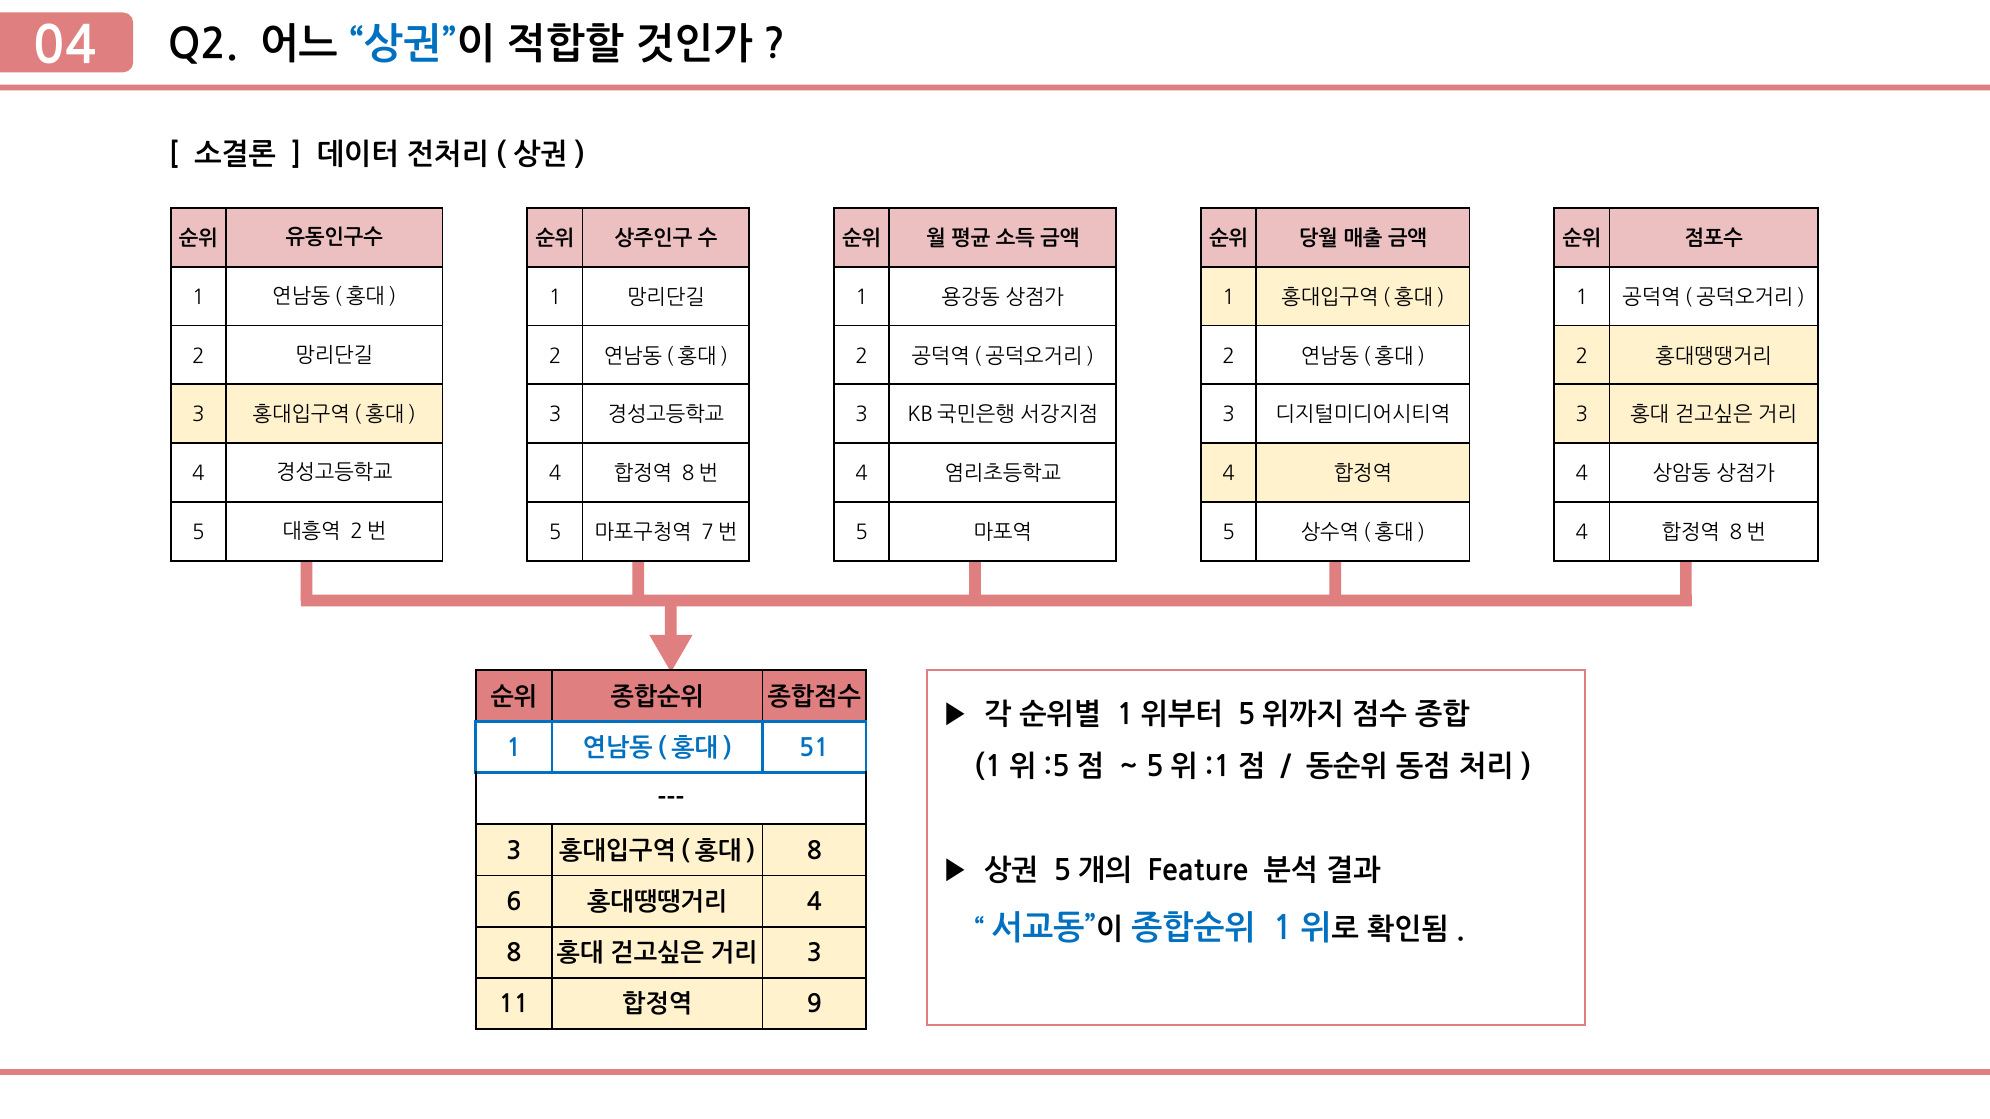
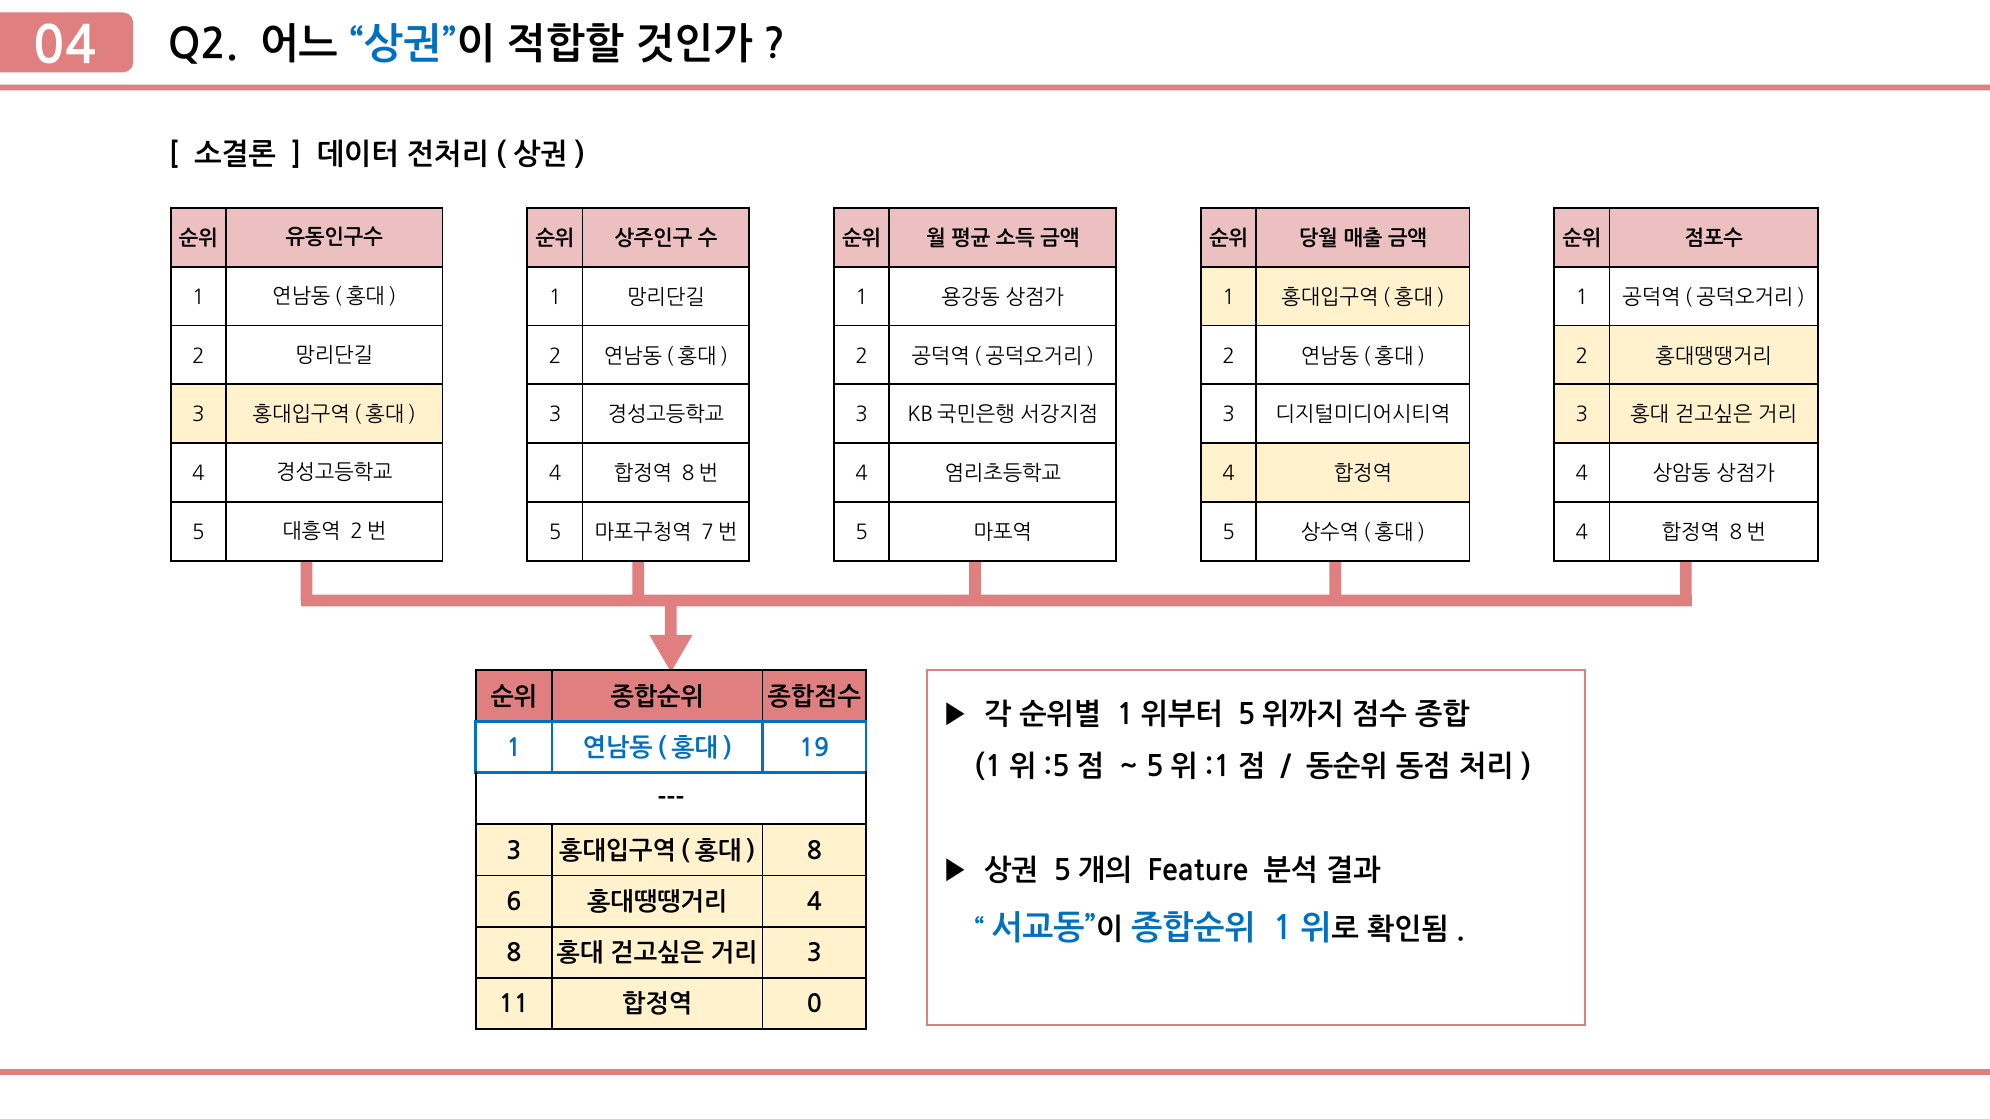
51: 51 -> 19
9: 9 -> 0
